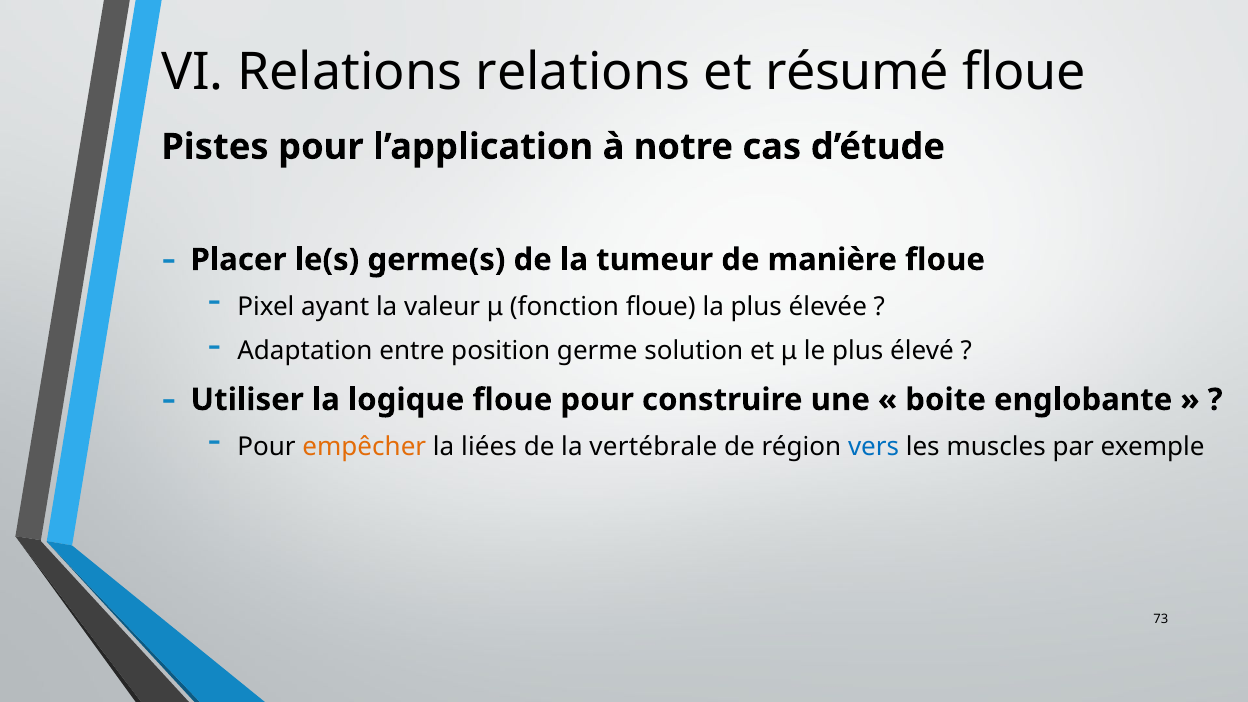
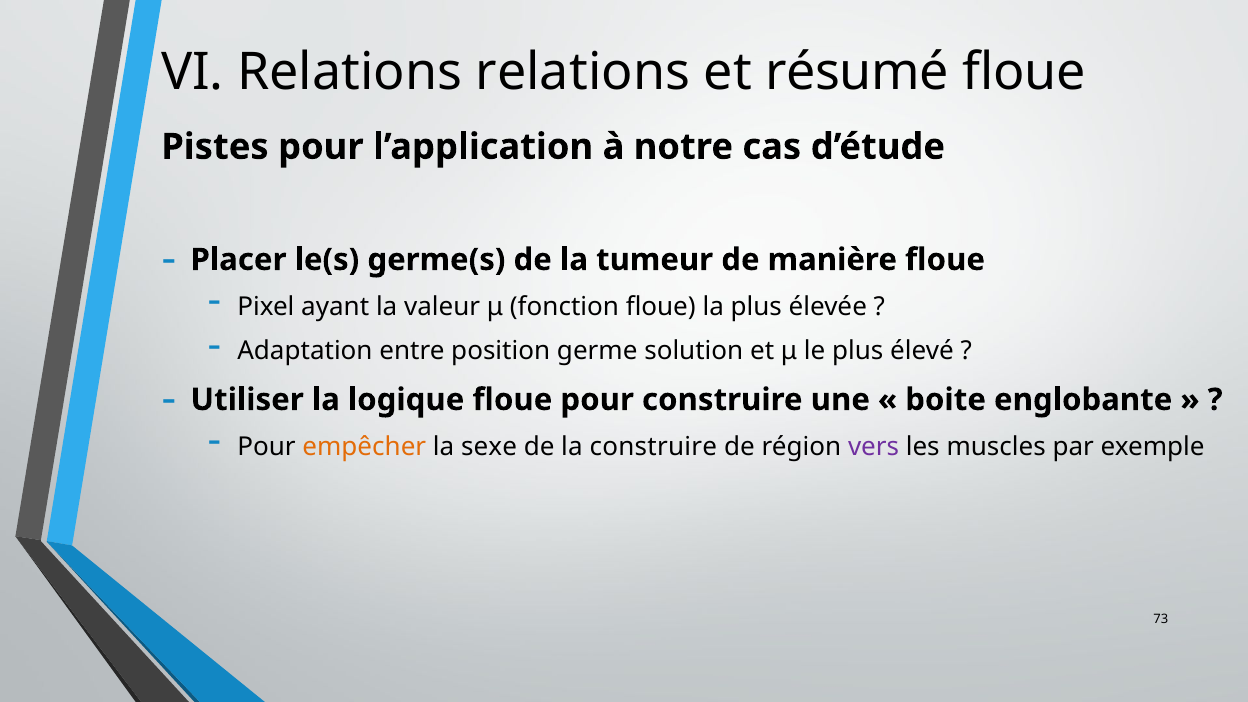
liées: liées -> sexe
la vertébrale: vertébrale -> construire
vers colour: blue -> purple
